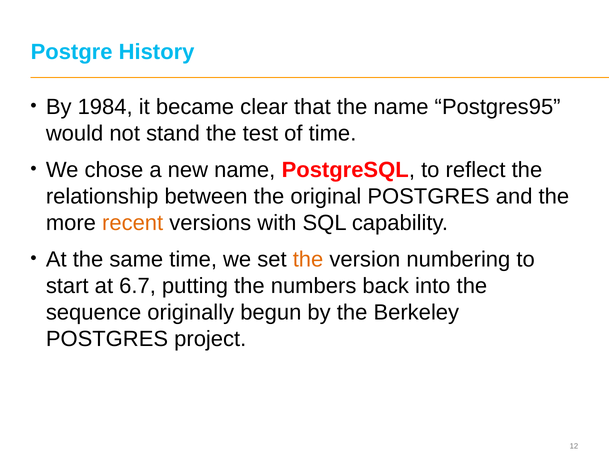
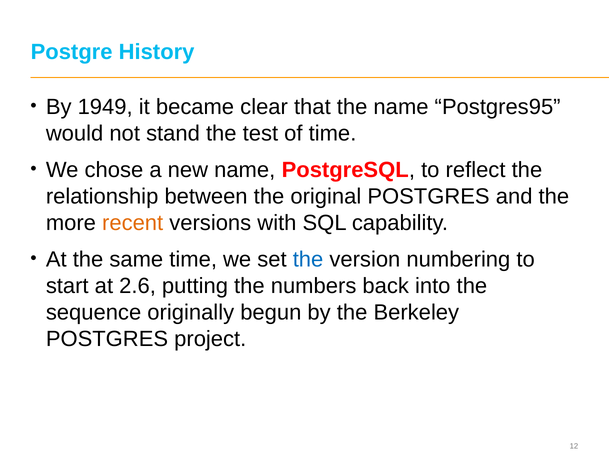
1984: 1984 -> 1949
the at (308, 259) colour: orange -> blue
6.7: 6.7 -> 2.6
